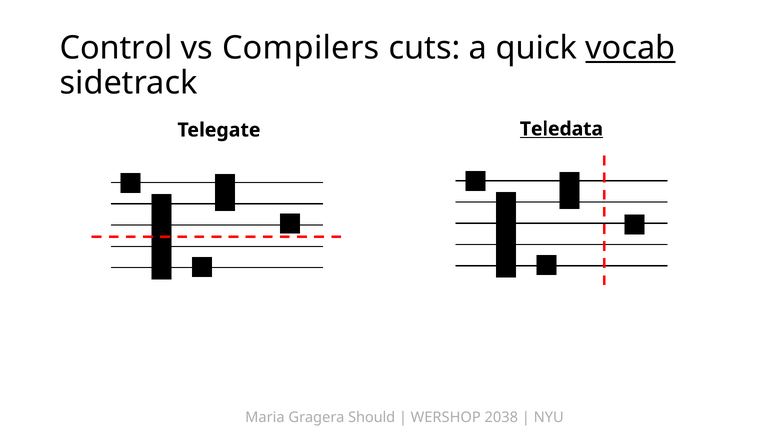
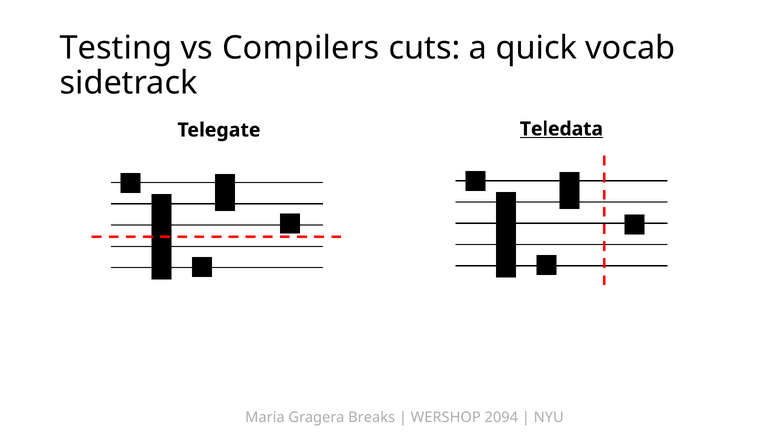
Control: Control -> Testing
vocab underline: present -> none
Should: Should -> Breaks
2038: 2038 -> 2094
